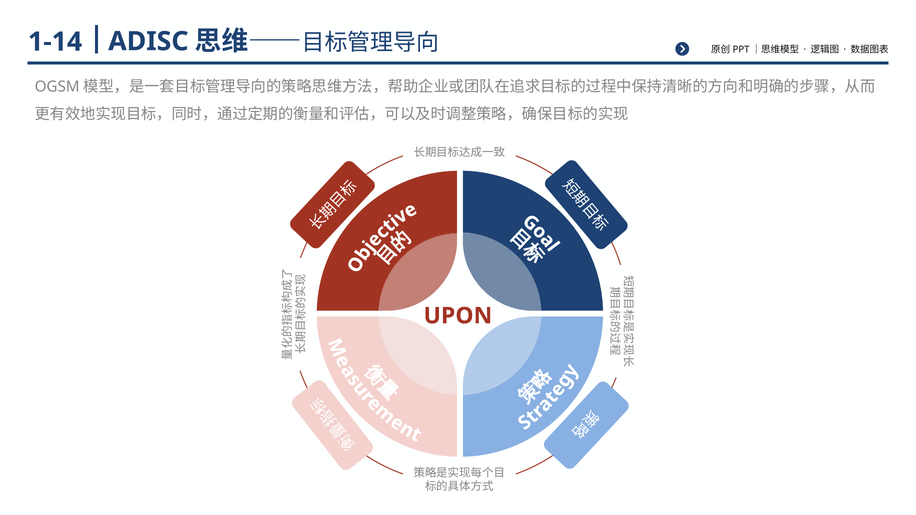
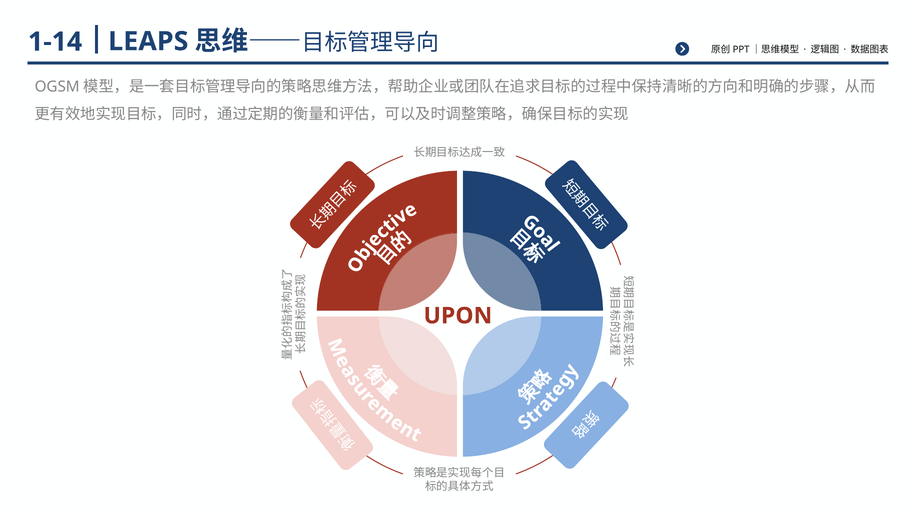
ADISC: ADISC -> LEAPS
